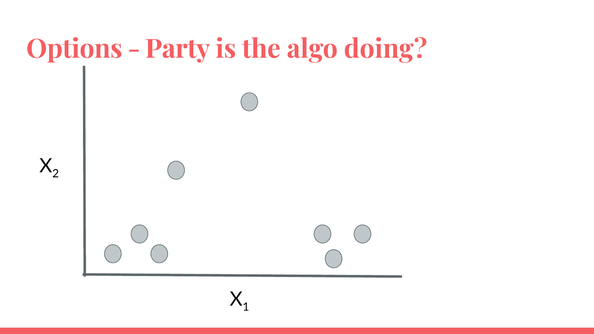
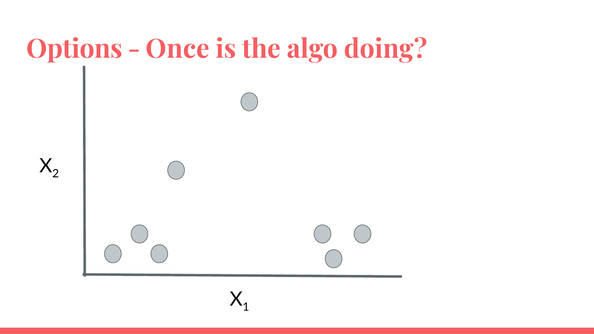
Party: Party -> Once
